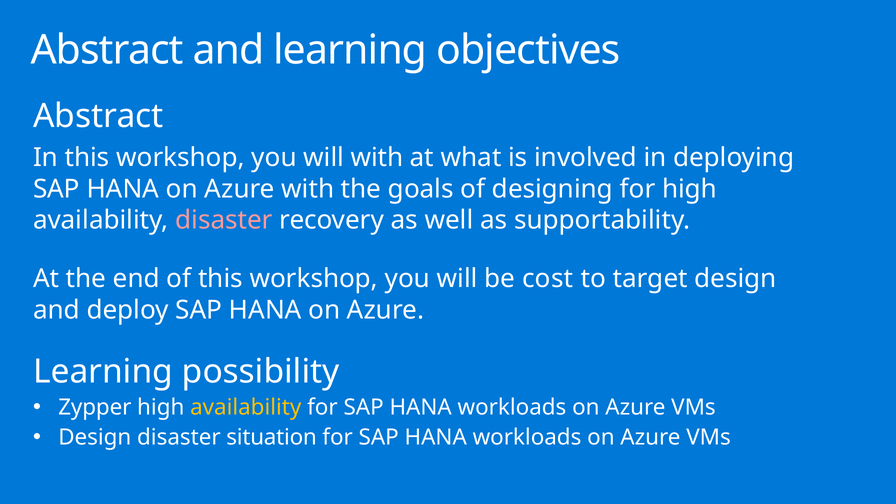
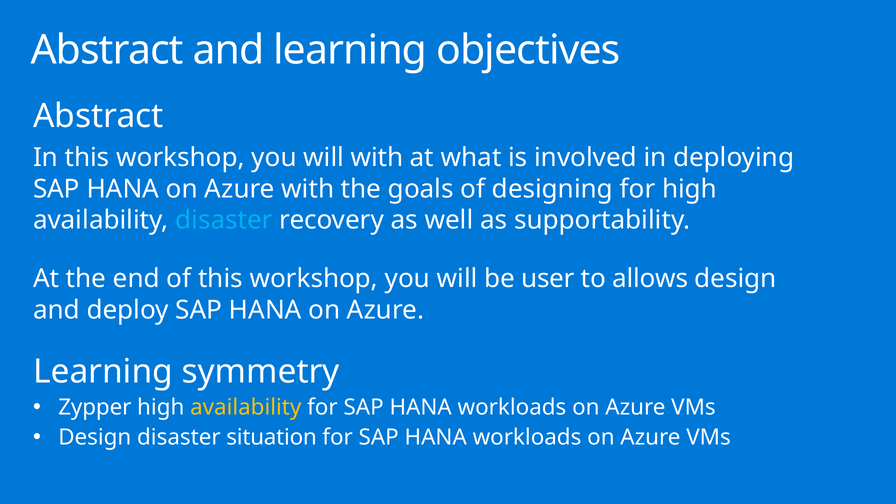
disaster at (224, 220) colour: pink -> light blue
cost: cost -> user
target: target -> allows
possibility: possibility -> symmetry
